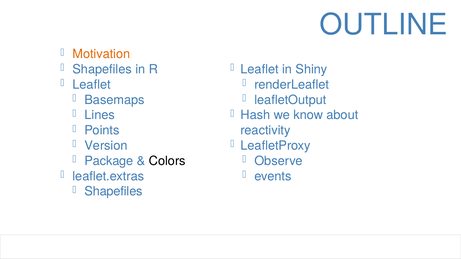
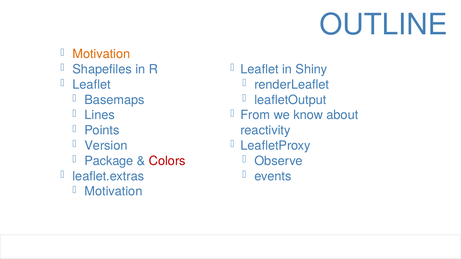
Hash: Hash -> From
Colors colour: black -> red
Shapefiles at (114, 192): Shapefiles -> Motivation
